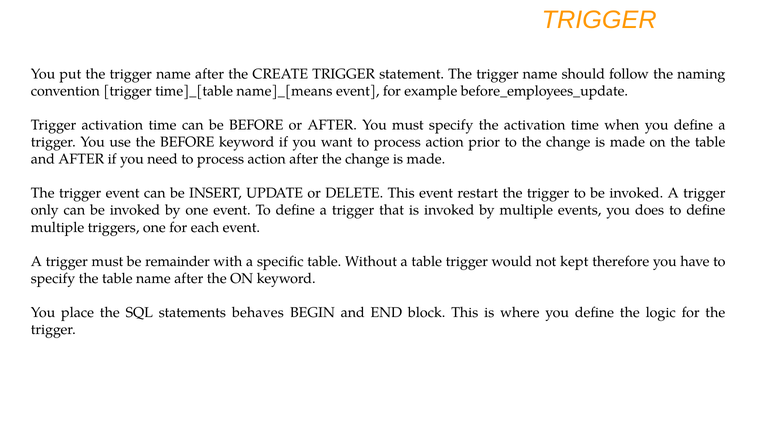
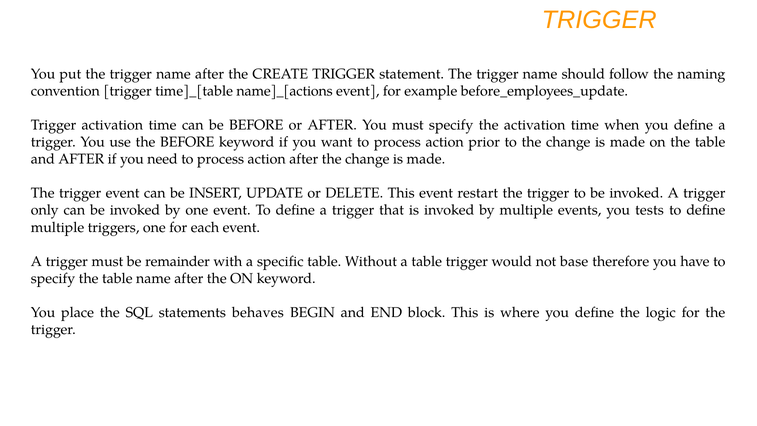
name]_[means: name]_[means -> name]_[actions
does: does -> tests
kept: kept -> base
